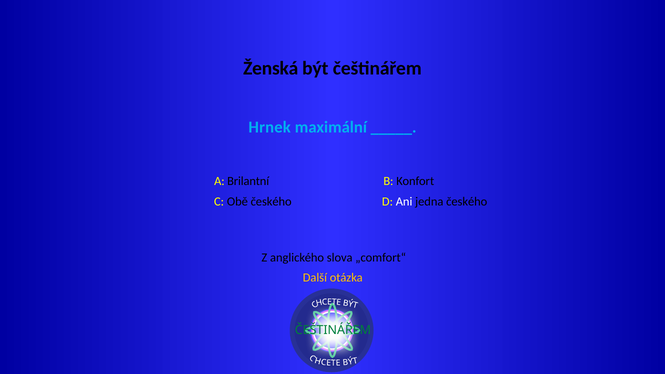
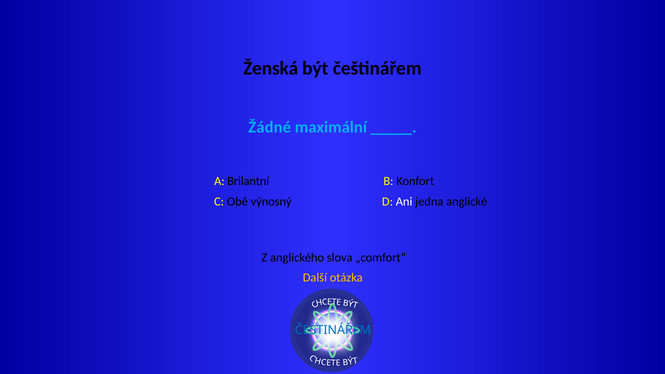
Hrnek: Hrnek -> Žádné
Obě českého: českého -> výnosný
jedna českého: českého -> anglické
ČEŠTINÁŘEM at (333, 330) colour: green -> blue
